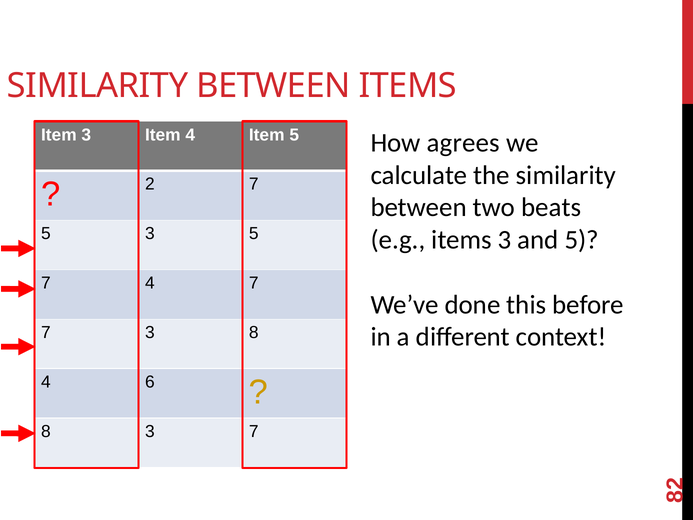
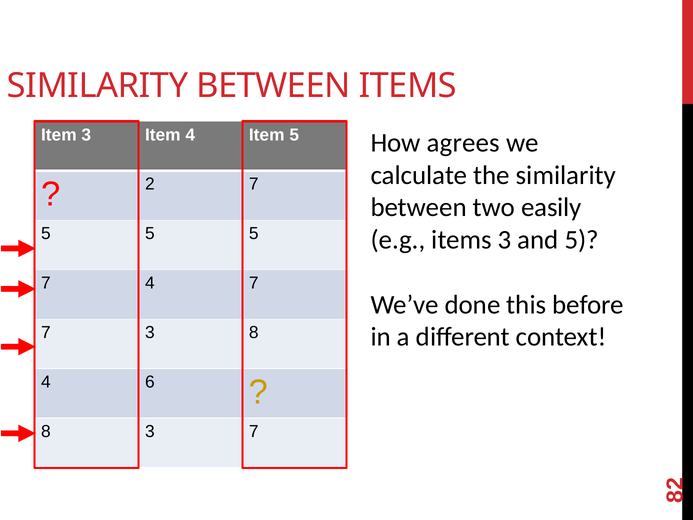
beats: beats -> easily
3 at (150, 234): 3 -> 5
